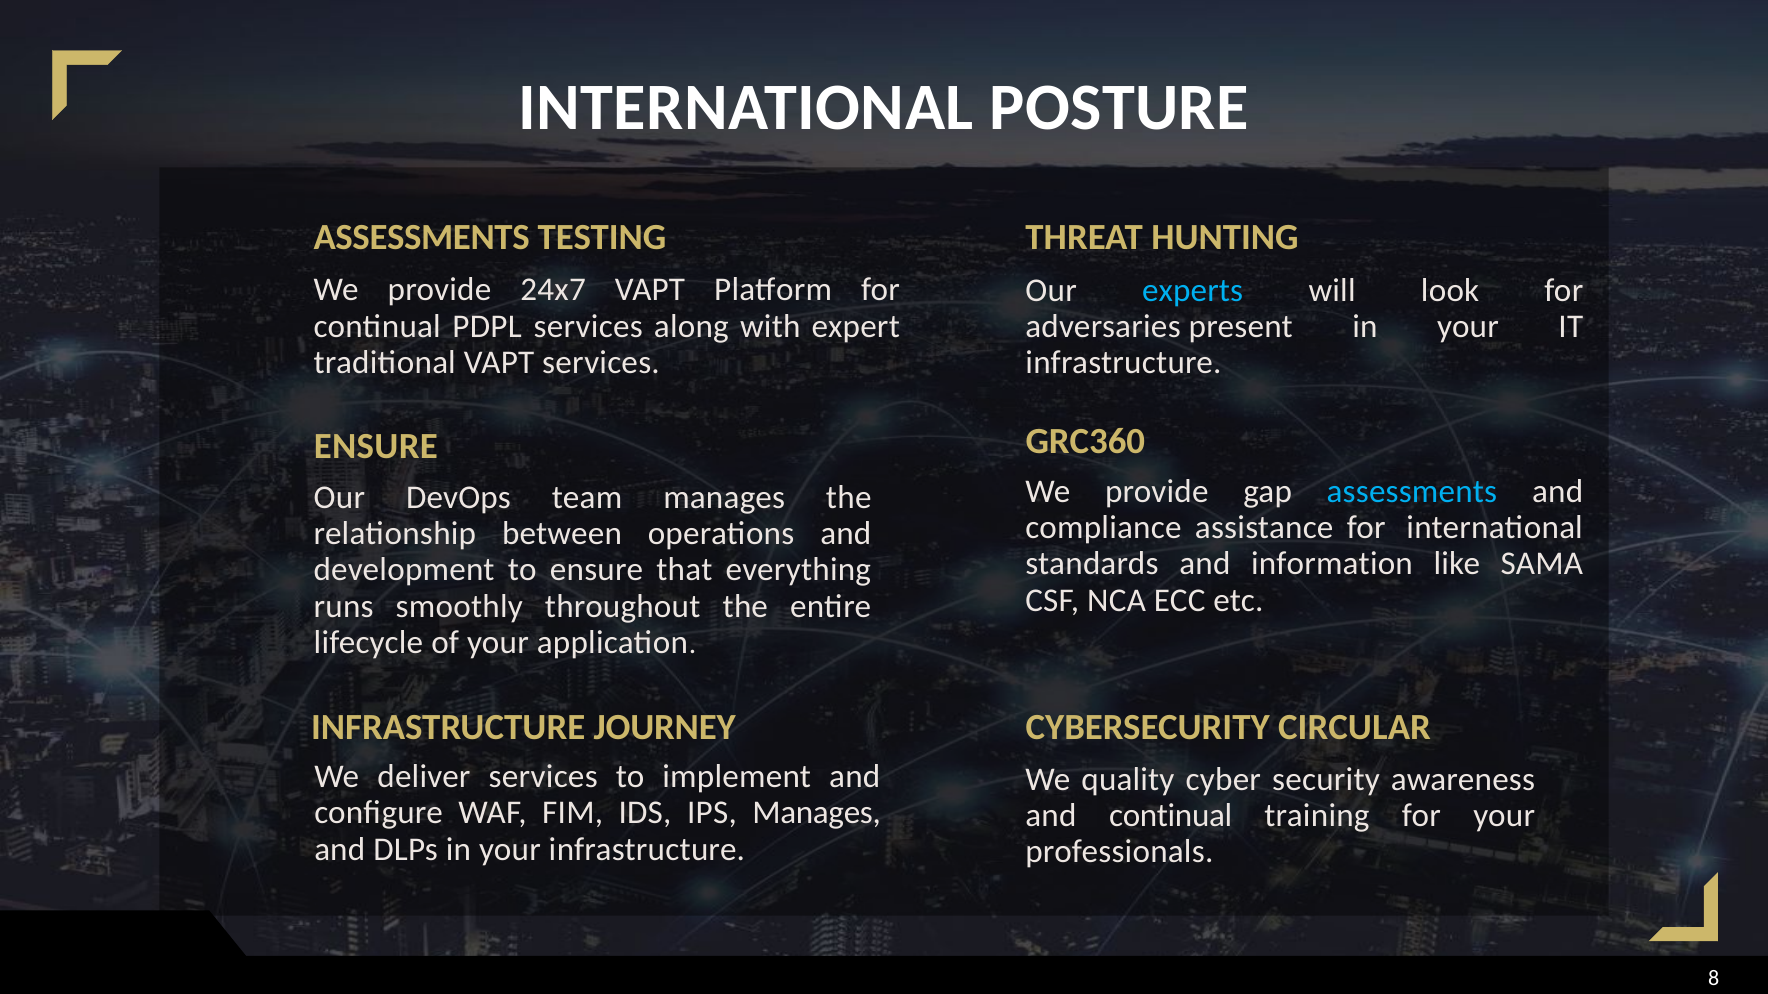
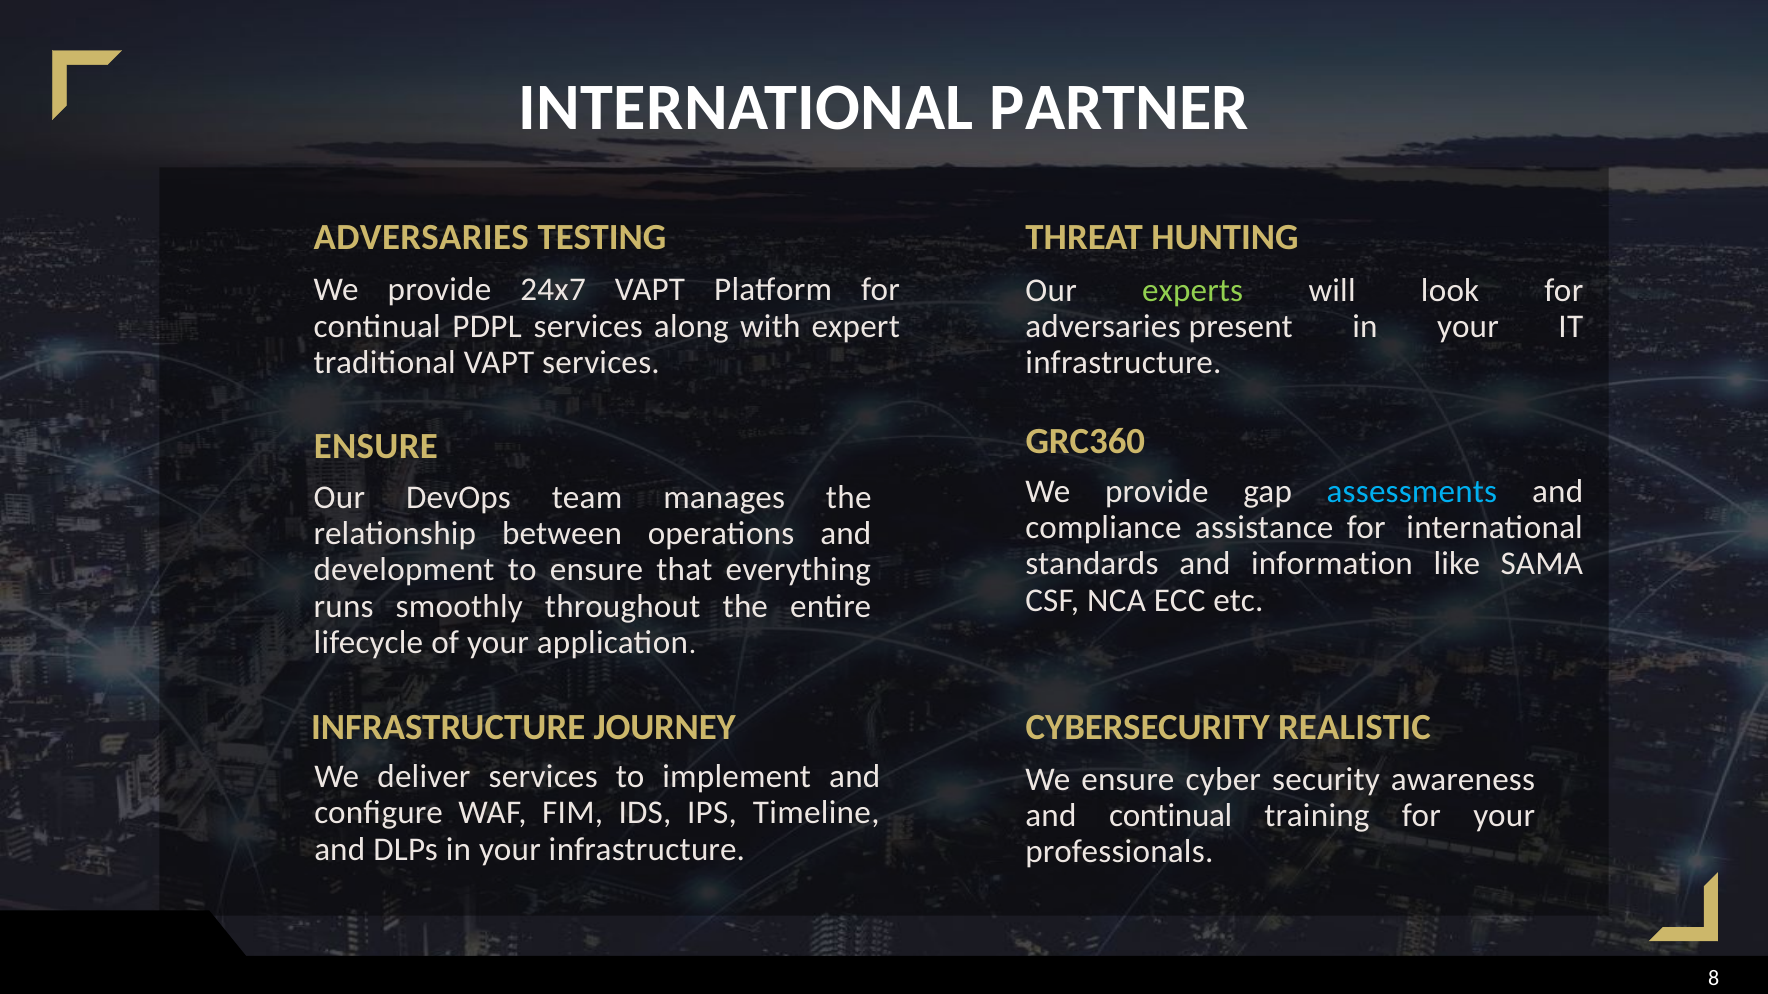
POSTURE: POSTURE -> PARTNER
ASSESSMENTS at (422, 237): ASSESSMENTS -> ADVERSARIES
experts colour: light blue -> light green
CIRCULAR: CIRCULAR -> REALISTIC
We quality: quality -> ensure
IPS Manages: Manages -> Timeline
